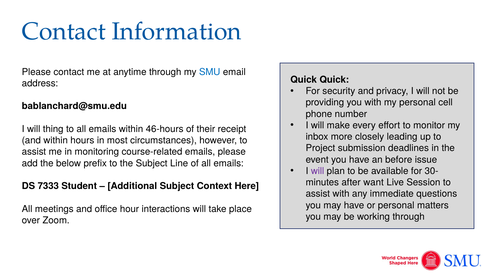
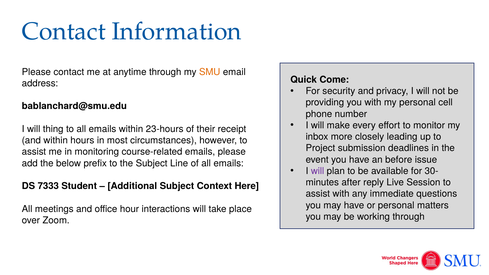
SMU colour: blue -> orange
Quick Quick: Quick -> Come
46-hours: 46-hours -> 23-hours
want: want -> reply
